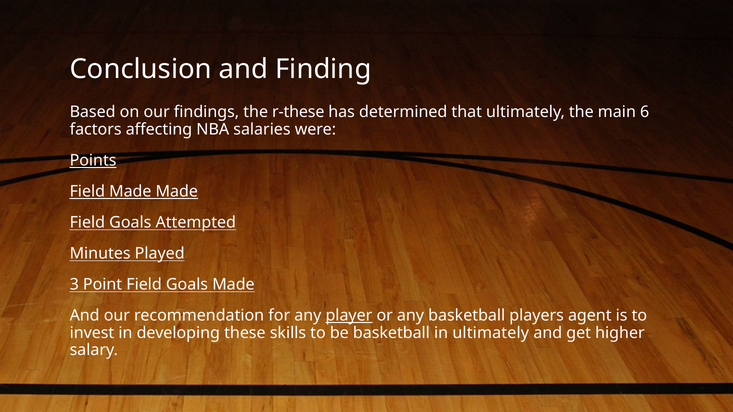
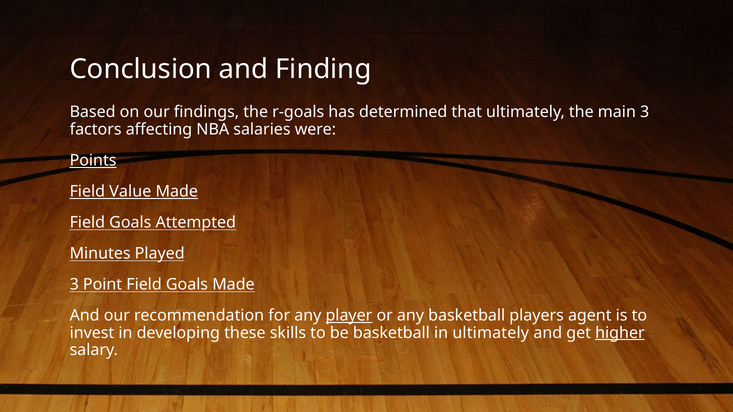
r-these: r-these -> r-goals
main 6: 6 -> 3
Field Made: Made -> Value
higher underline: none -> present
